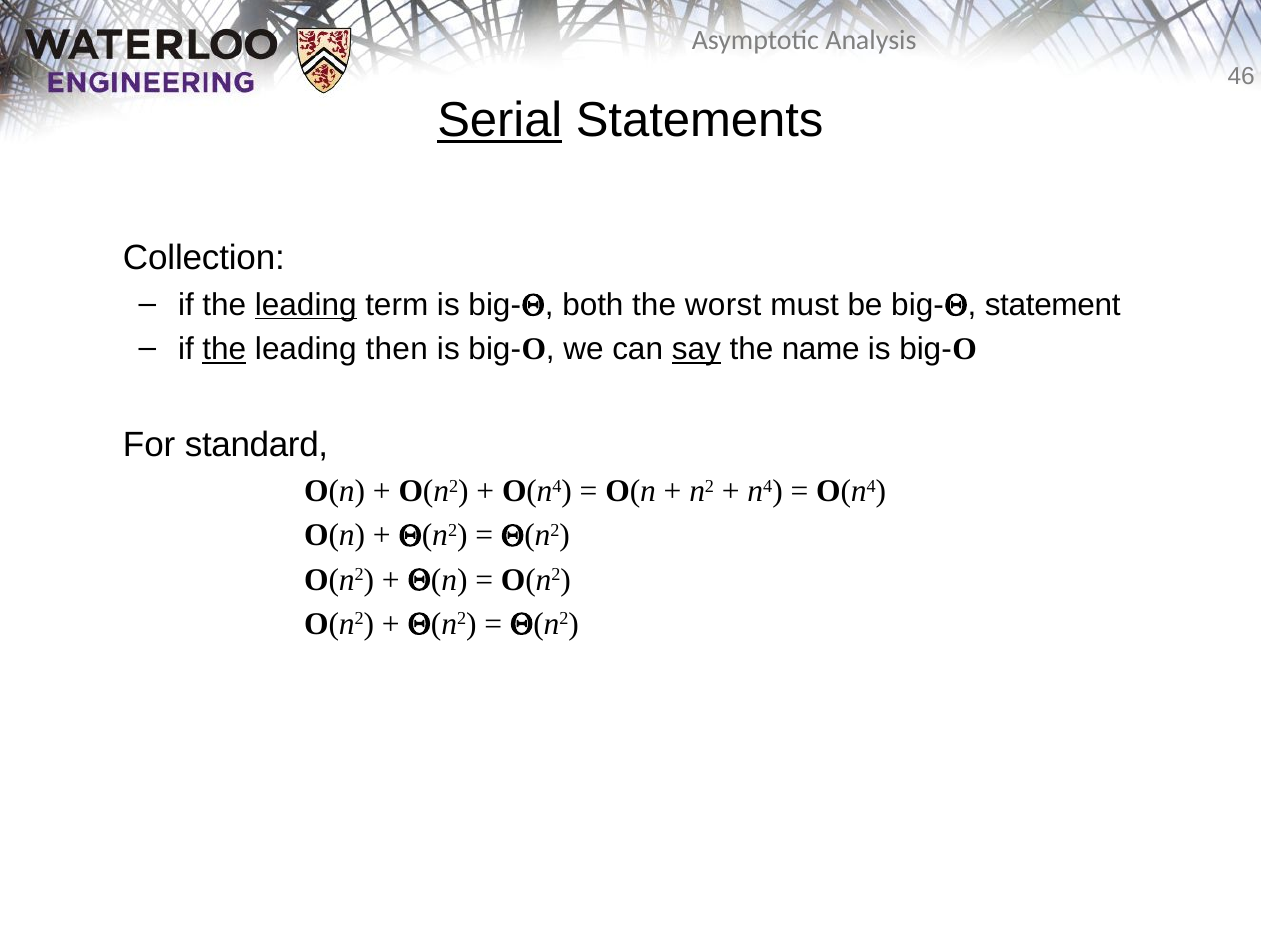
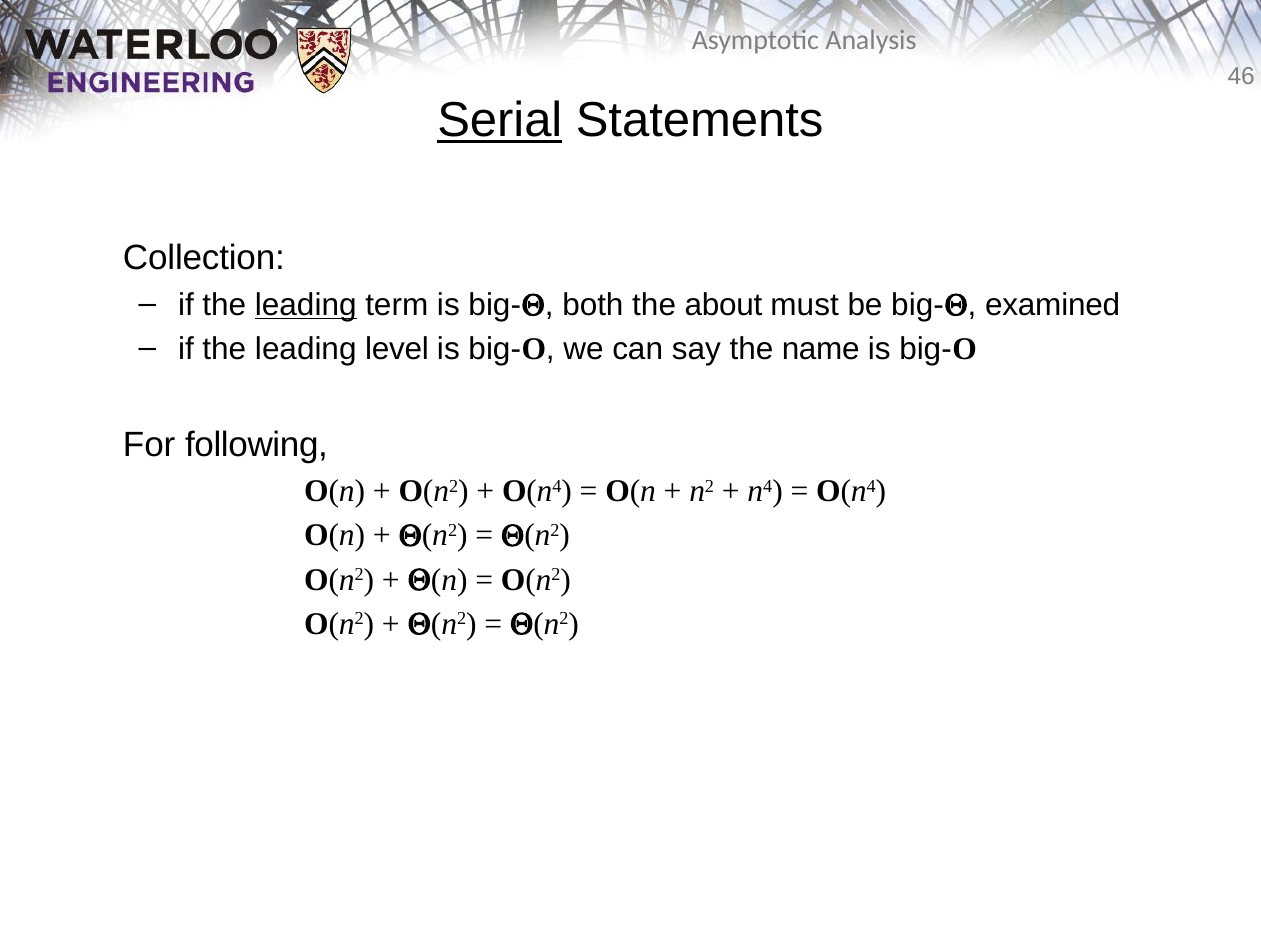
worst: worst -> about
statement: statement -> examined
the at (224, 349) underline: present -> none
then: then -> level
say underline: present -> none
standard: standard -> following
